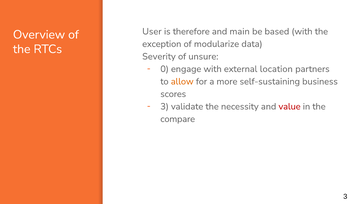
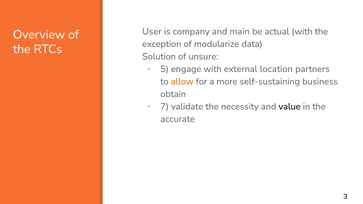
therefore: therefore -> company
based: based -> actual
Severity: Severity -> Solution
0: 0 -> 5
scores: scores -> obtain
3 at (165, 107): 3 -> 7
value colour: red -> black
compare: compare -> accurate
